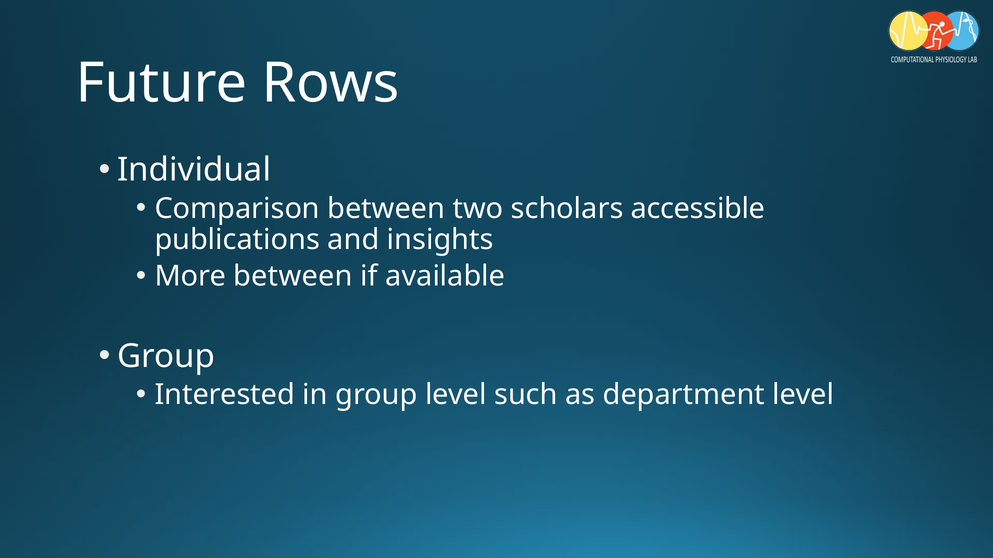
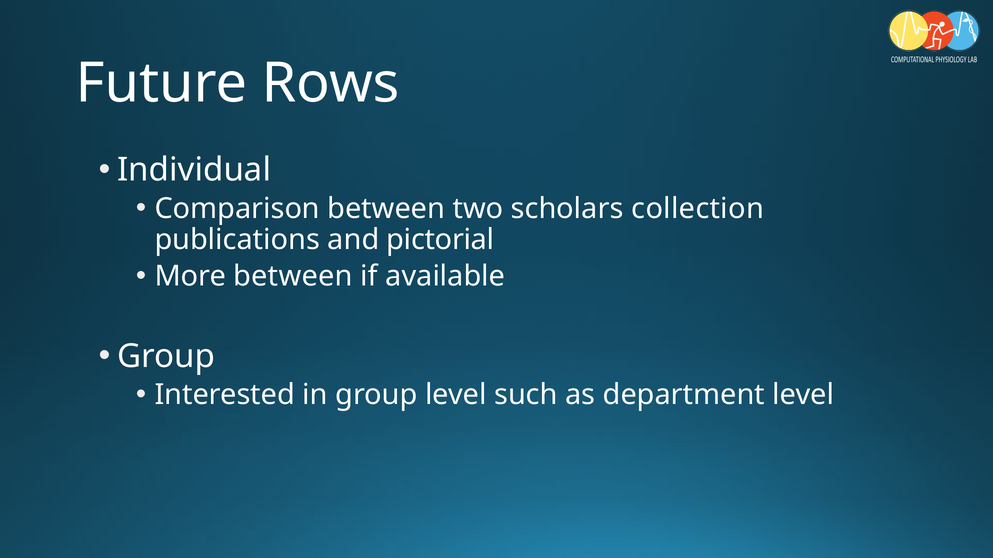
accessible: accessible -> collection
insights: insights -> pictorial
